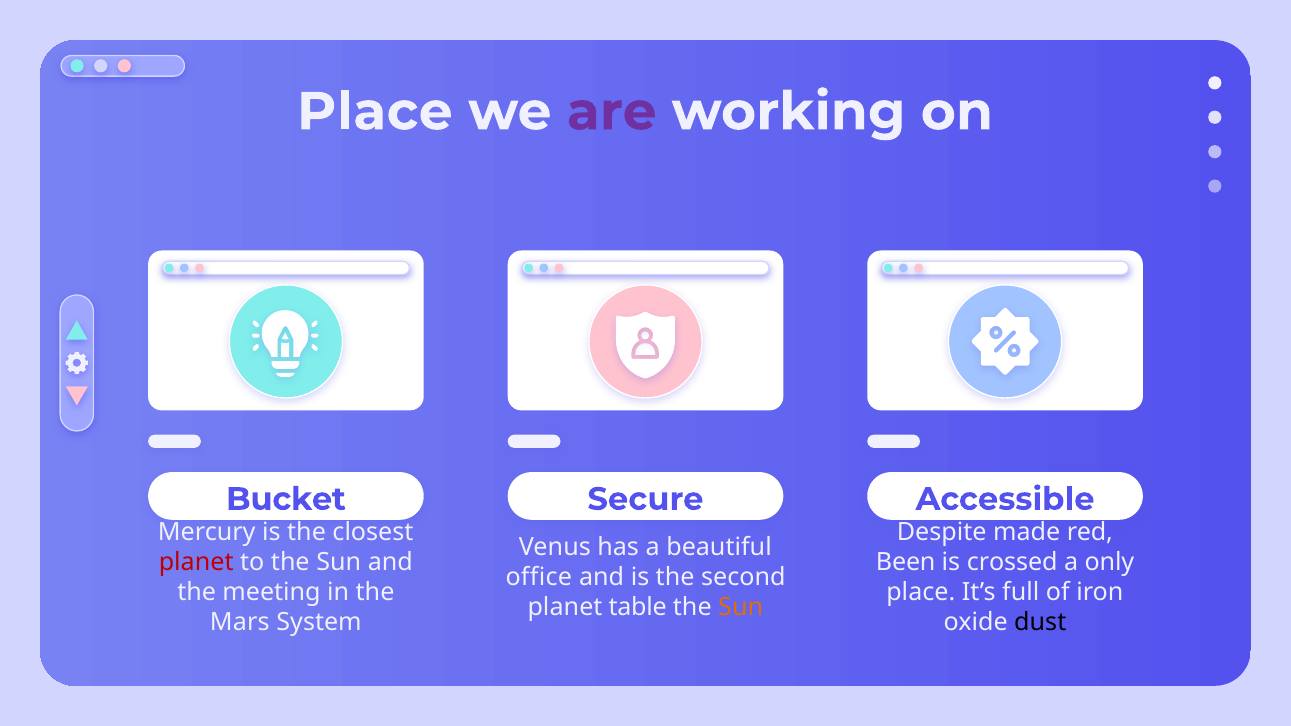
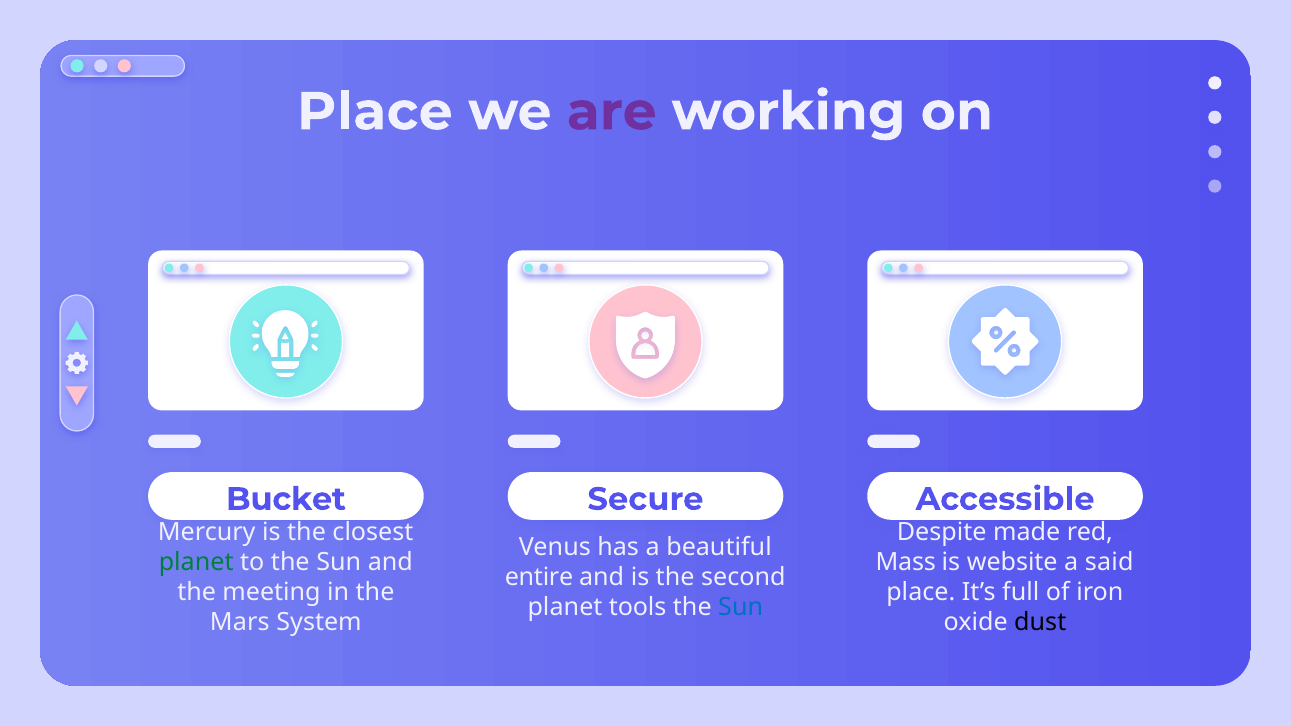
planet at (196, 563) colour: red -> green
Been: Been -> Mass
crossed: crossed -> website
only: only -> said
office: office -> entire
table: table -> tools
Sun at (741, 608) colour: orange -> blue
